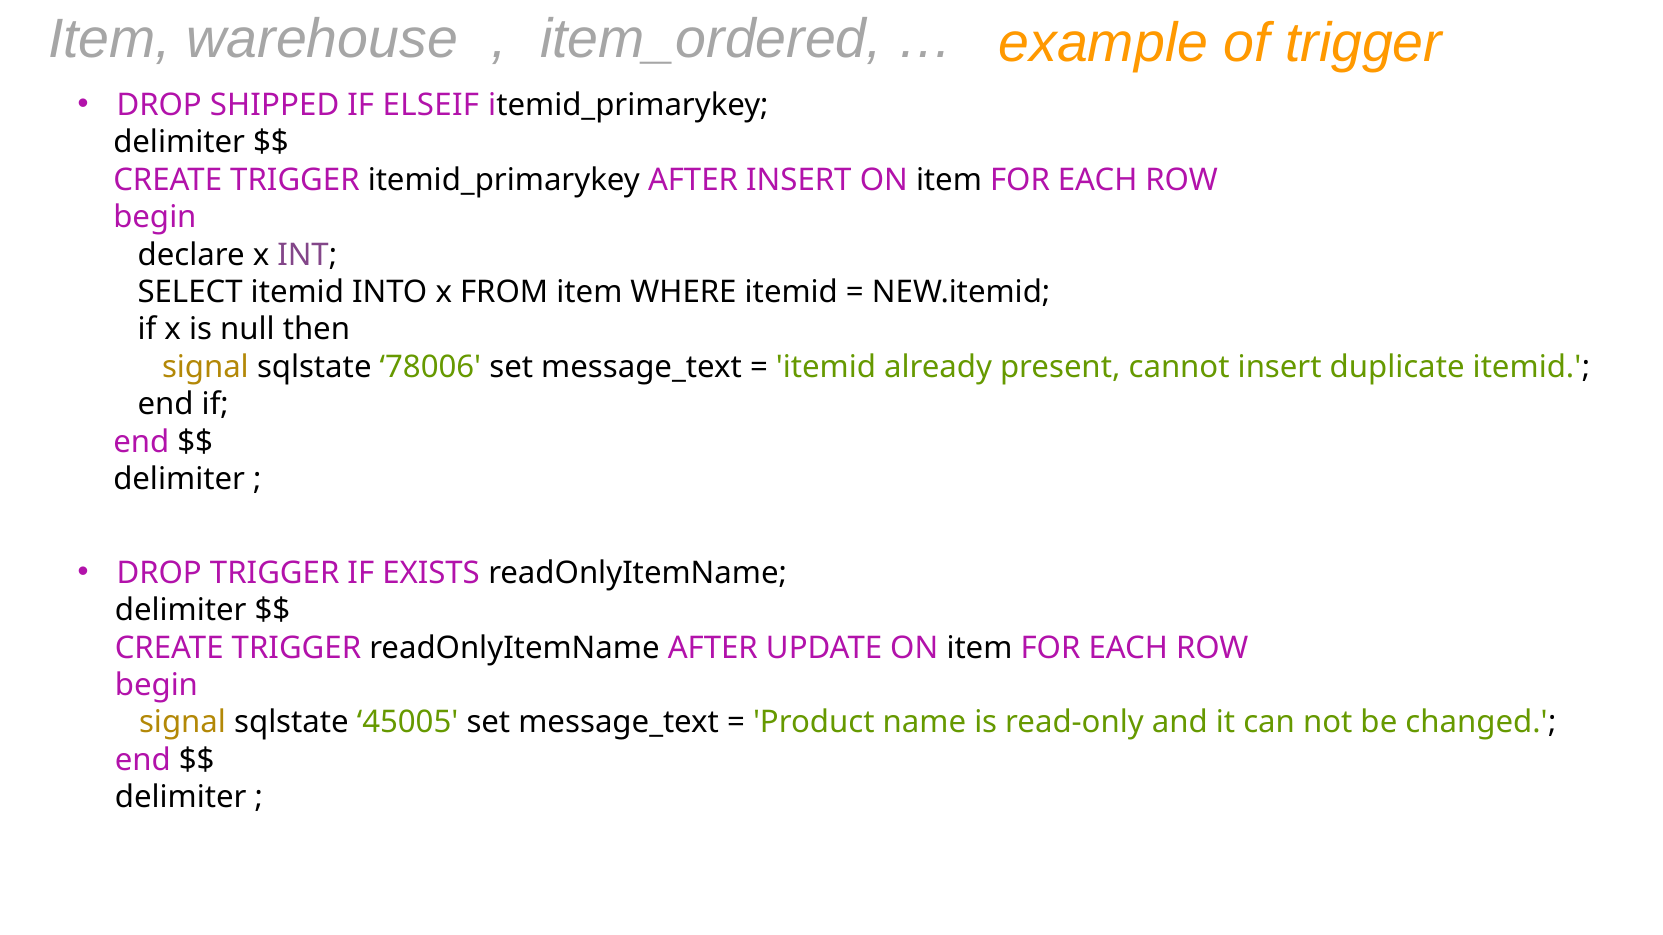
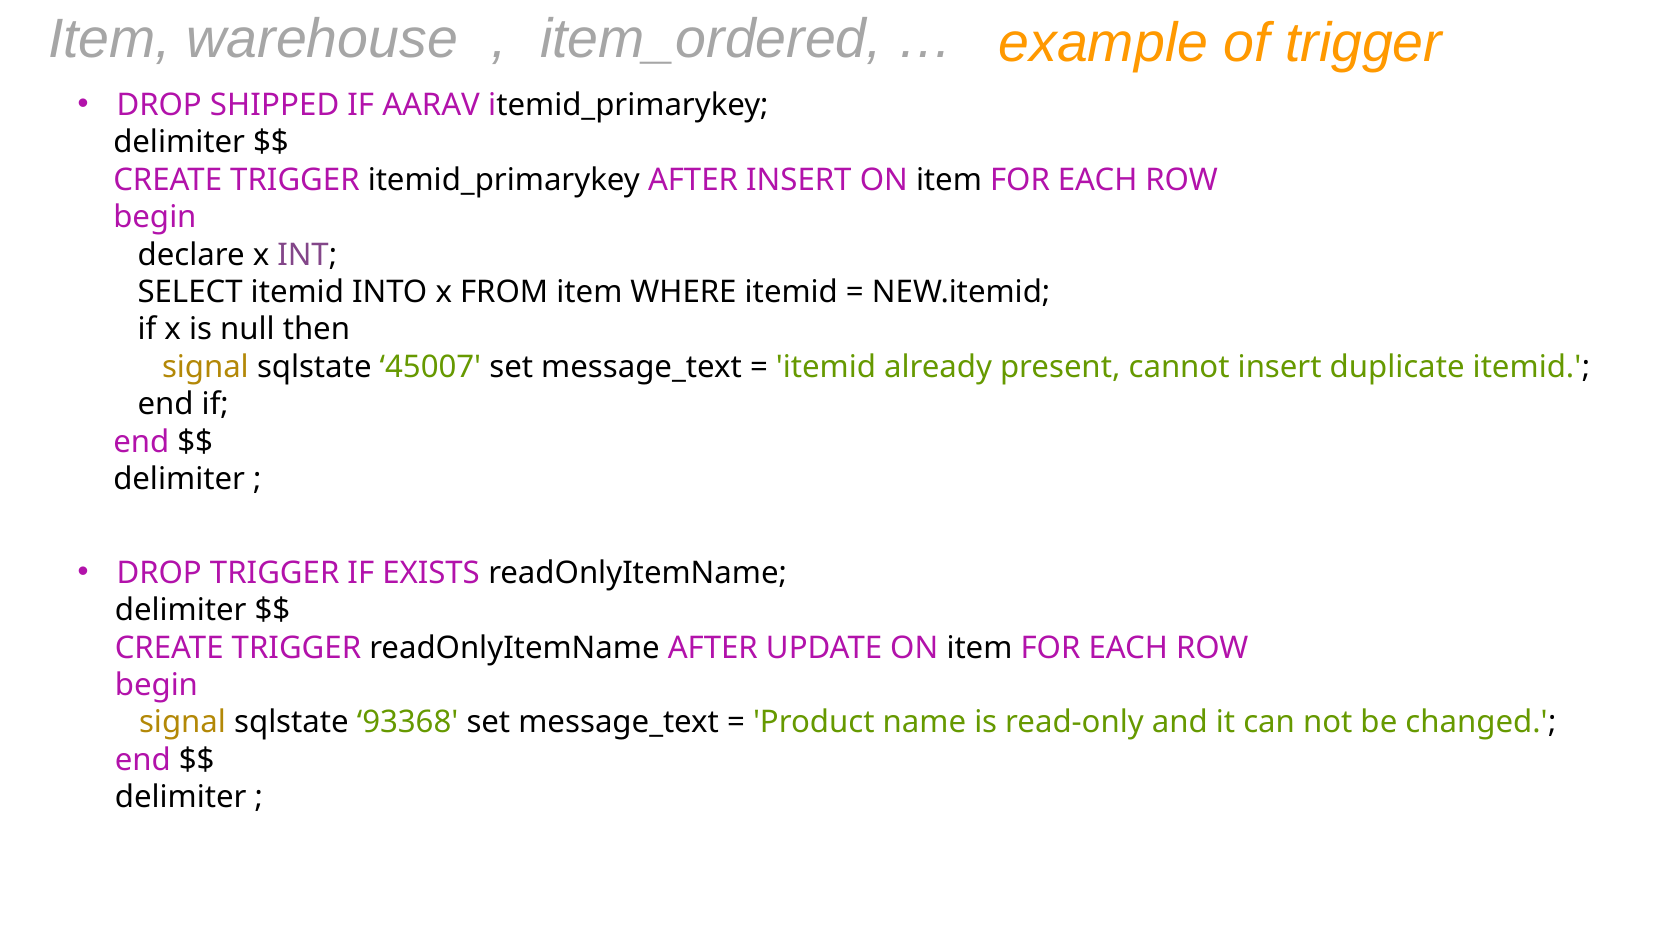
ELSEIF: ELSEIF -> AARAV
78006: 78006 -> 45007
45005: 45005 -> 93368
